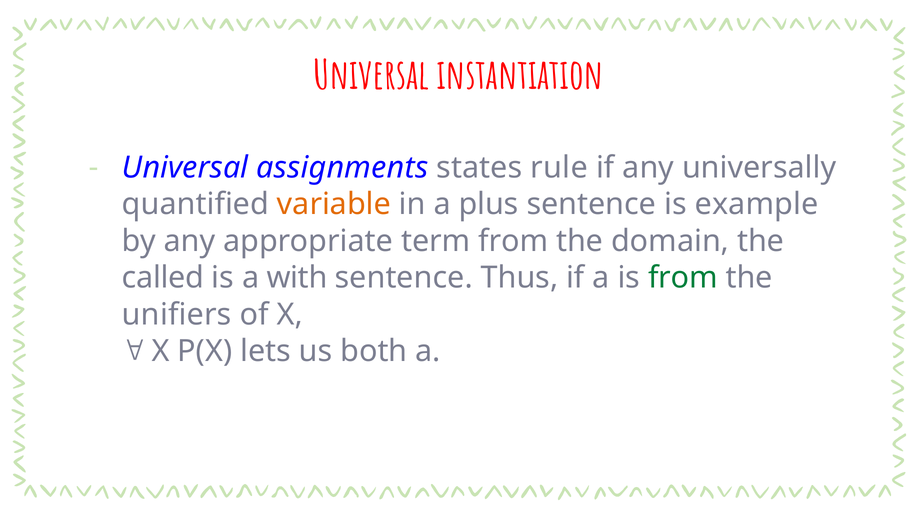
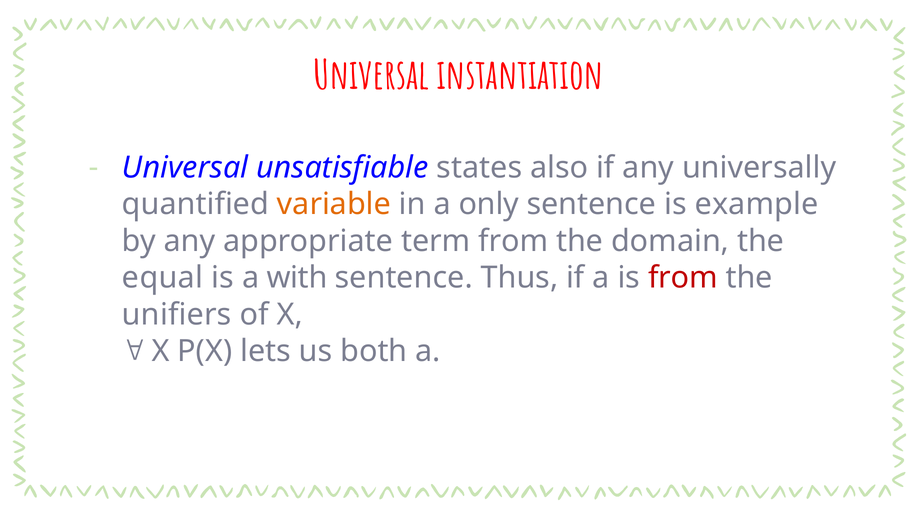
assignments: assignments -> unsatisfiable
rule: rule -> also
plus: plus -> only
called: called -> equal
from at (683, 278) colour: green -> red
